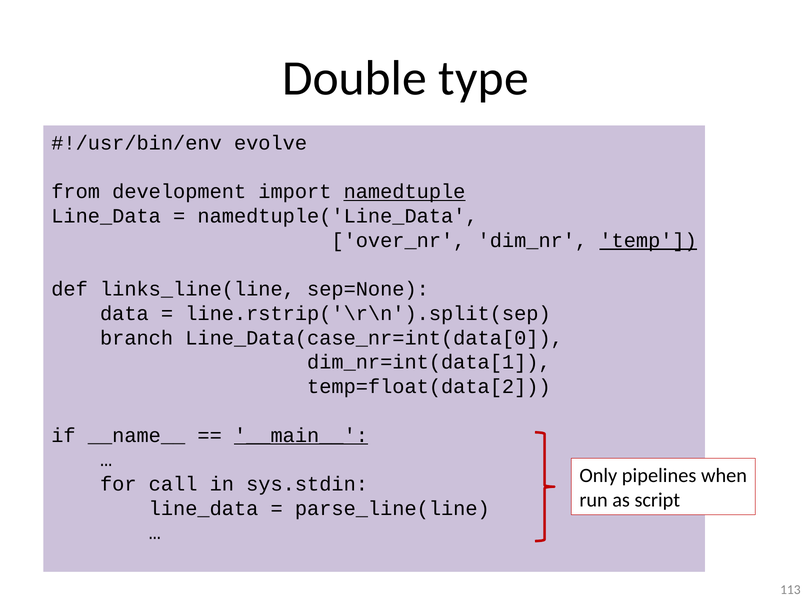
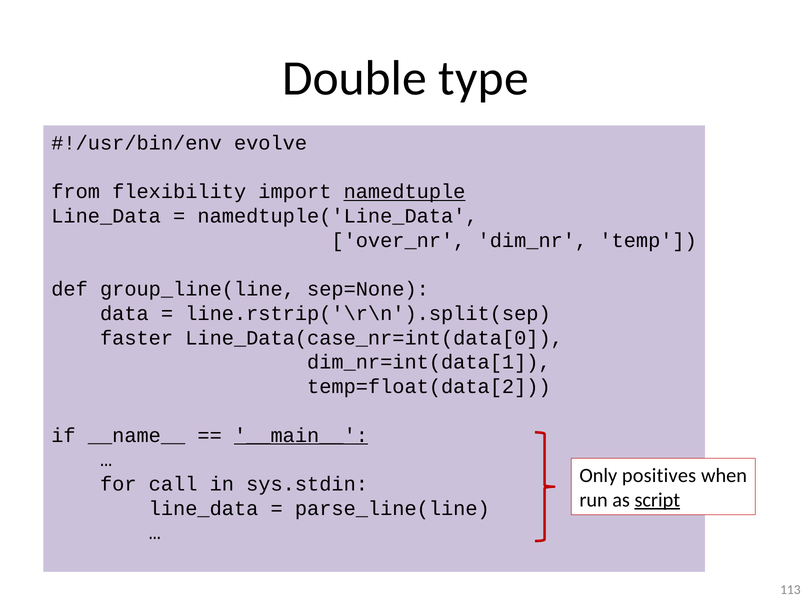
development: development -> flexibility
temp underline: present -> none
links_line(line: links_line(line -> group_line(line
branch: branch -> faster
pipelines: pipelines -> positives
script underline: none -> present
